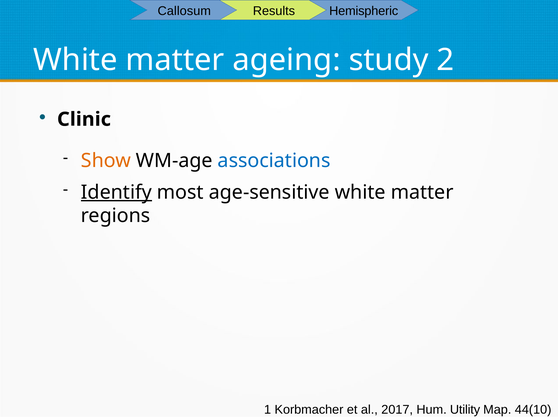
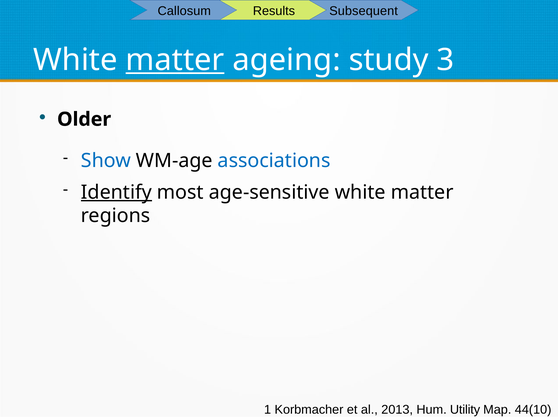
Hemispheric: Hemispheric -> Subsequent
matter at (175, 60) underline: none -> present
2: 2 -> 3
Clinic: Clinic -> Older
Show colour: orange -> blue
2017: 2017 -> 2013
